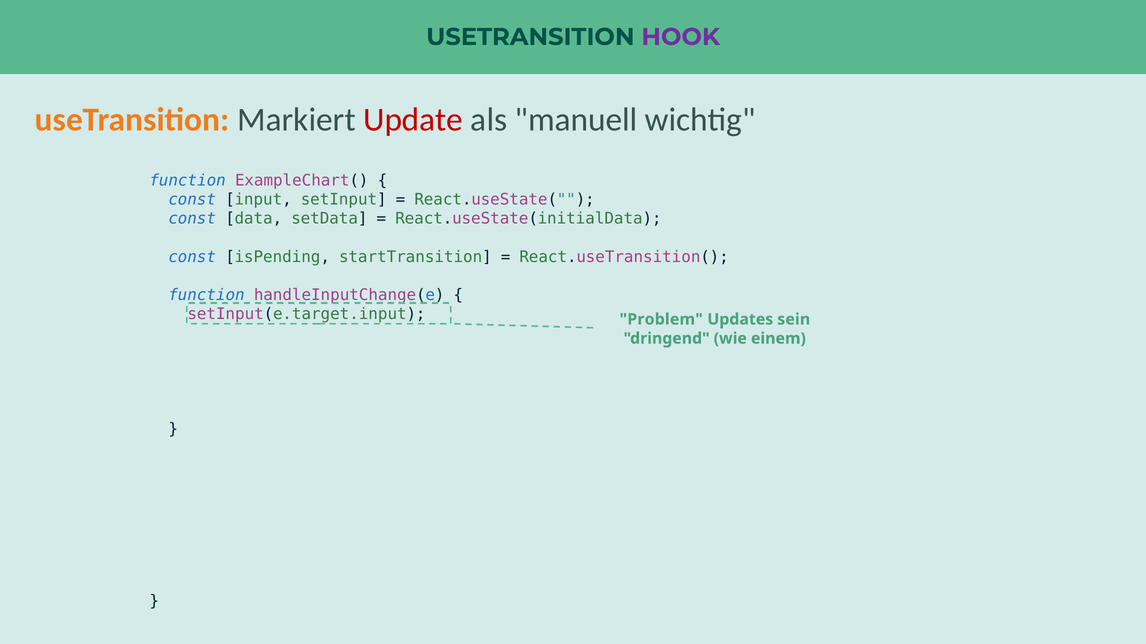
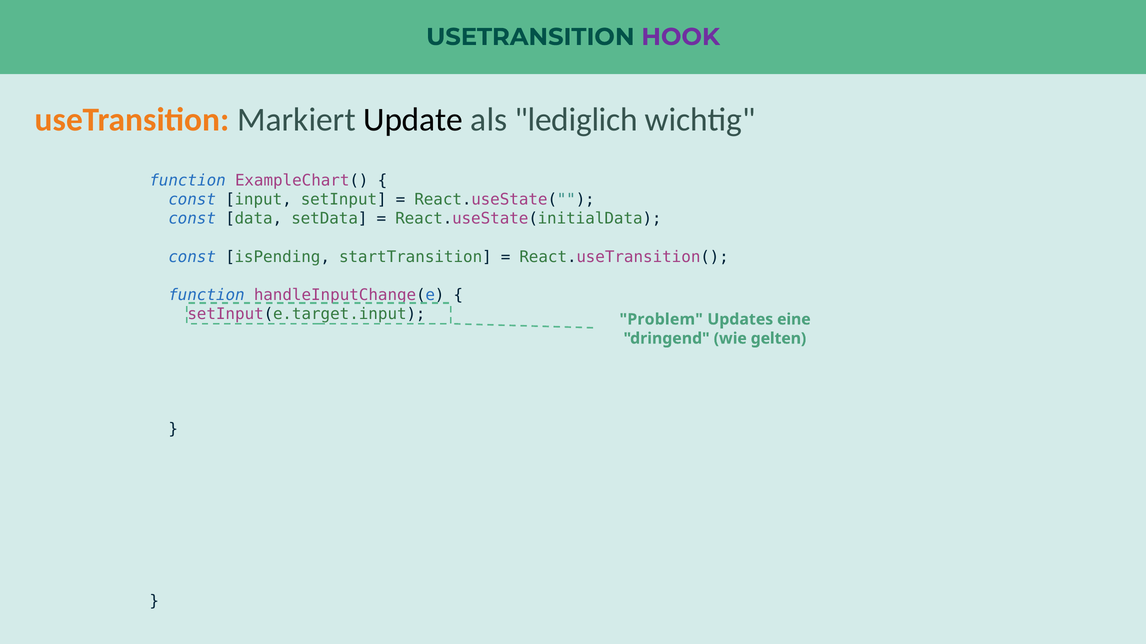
Update colour: red -> black
manuell: manuell -> lediglich
sein: sein -> eine
einem: einem -> gelten
